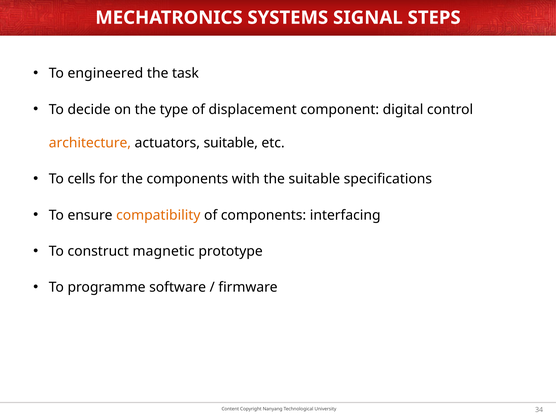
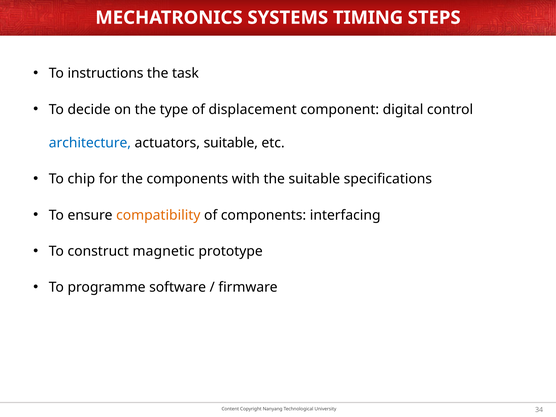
SIGNAL: SIGNAL -> TIMING
engineered: engineered -> instructions
architecture colour: orange -> blue
cells: cells -> chip
